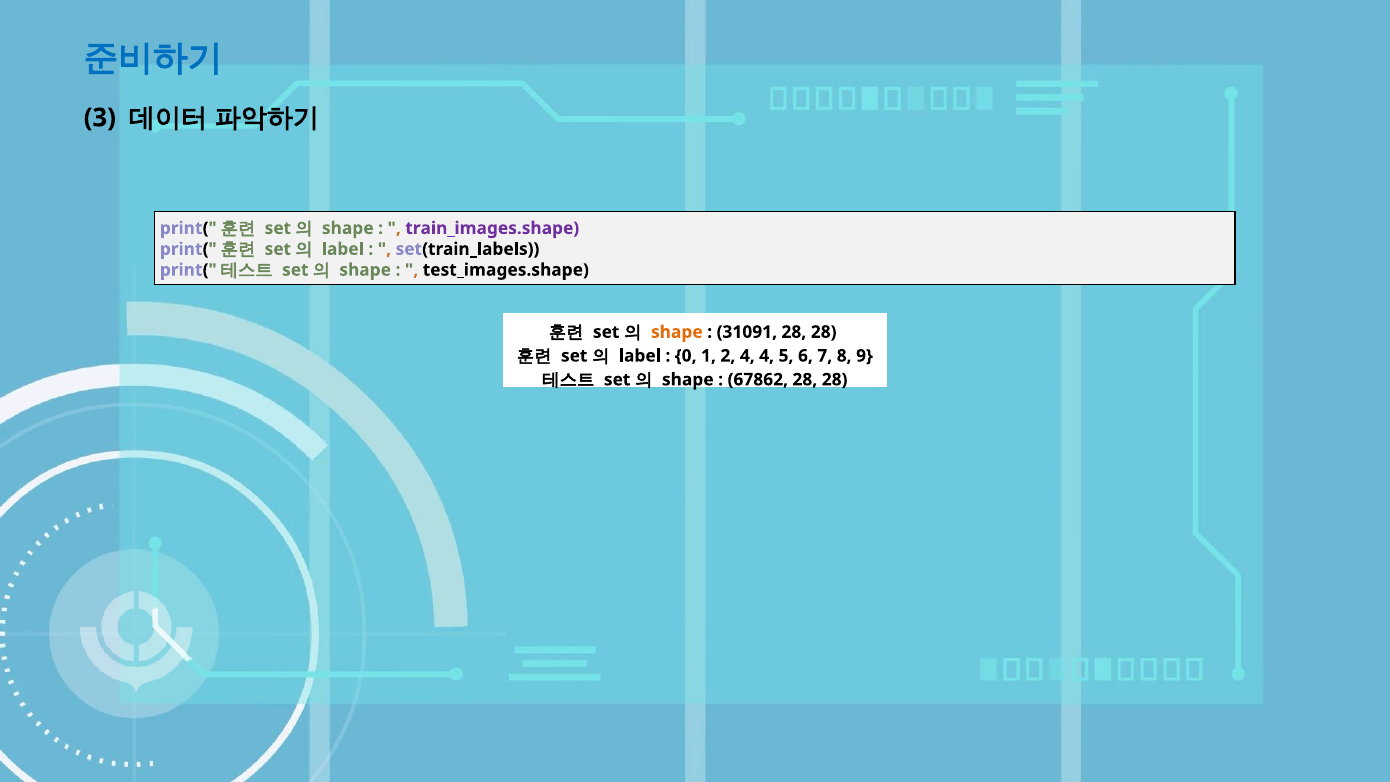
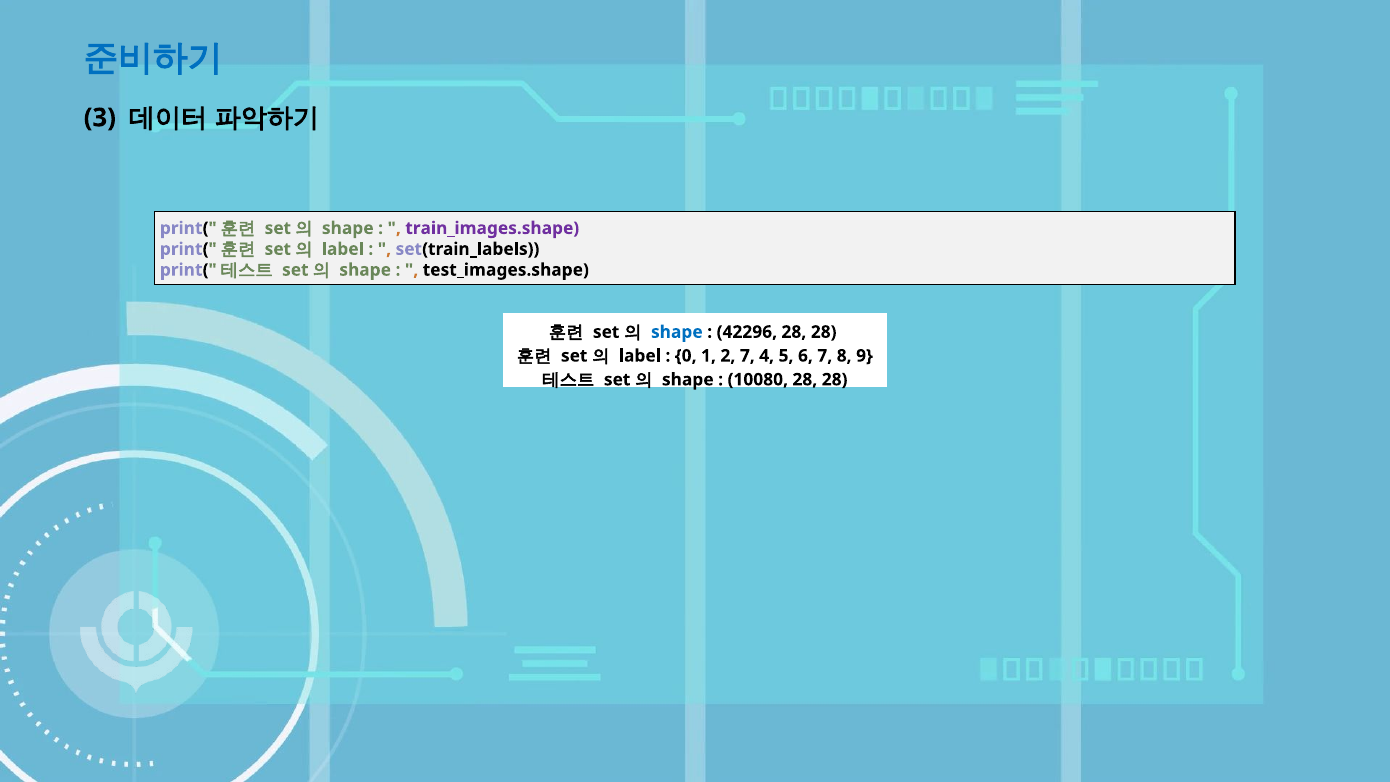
shape at (677, 332) colour: orange -> blue
31091: 31091 -> 42296
2 4: 4 -> 7
67862: 67862 -> 10080
